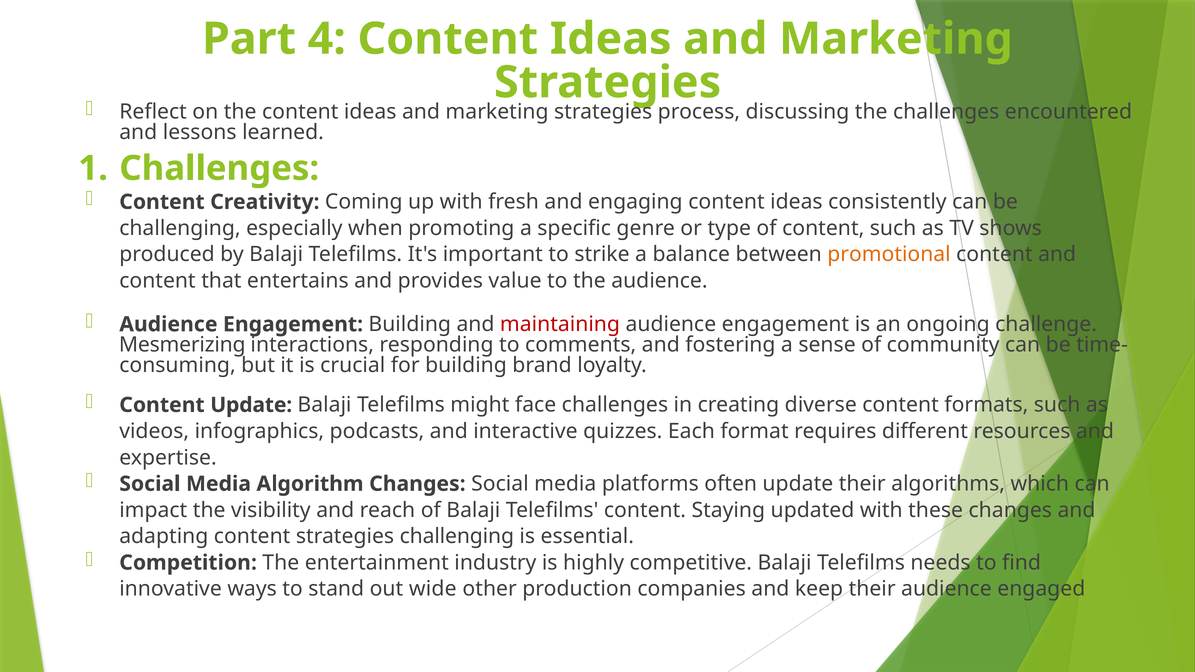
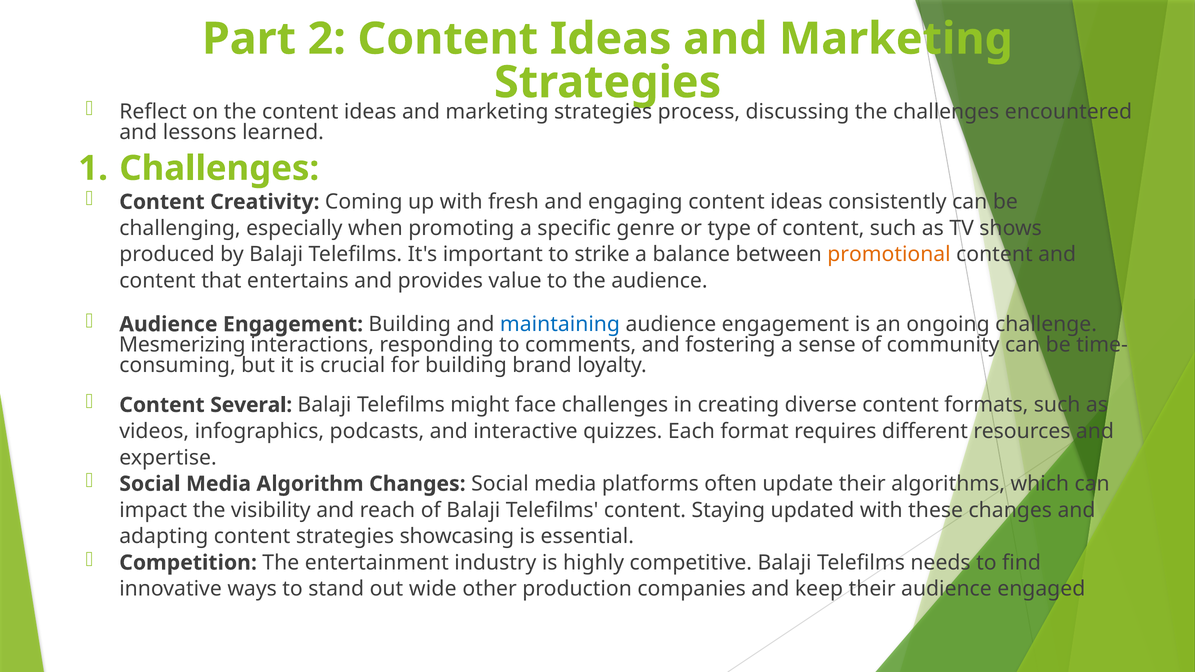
4: 4 -> 2
maintaining colour: red -> blue
Content Update: Update -> Several
strategies challenging: challenging -> showcasing
